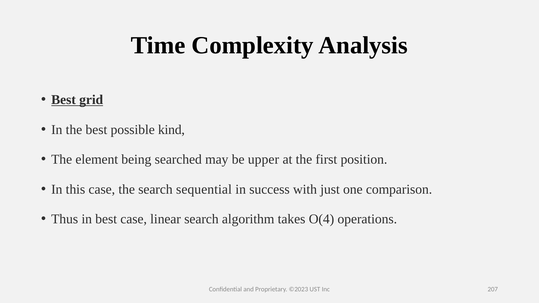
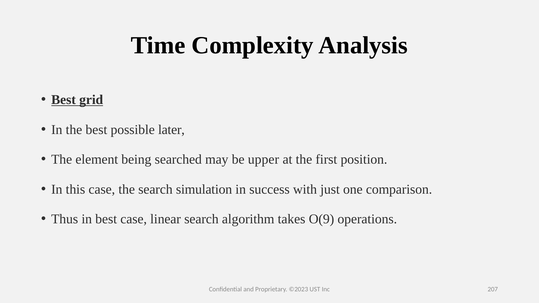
kind: kind -> later
sequential: sequential -> simulation
O(4: O(4 -> O(9
